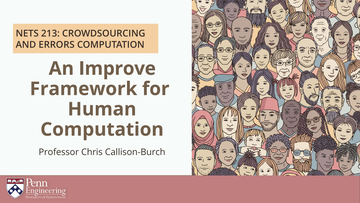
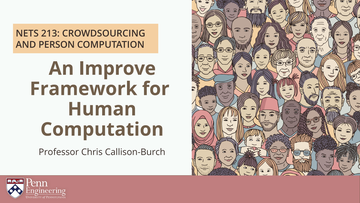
ERRORS: ERRORS -> PERSON
